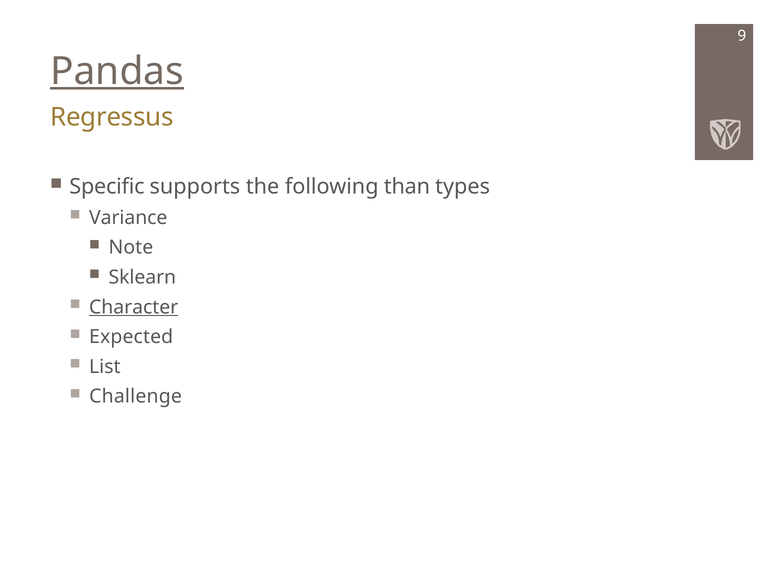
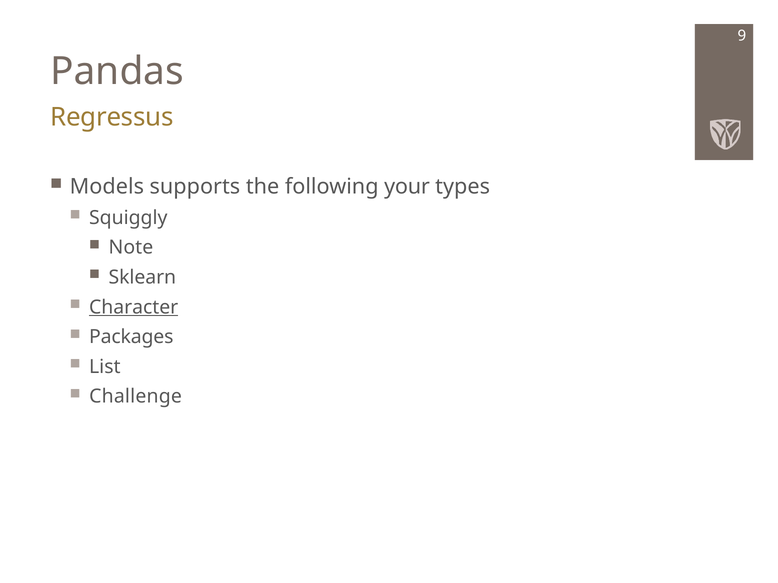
Pandas underline: present -> none
Specific: Specific -> Models
than: than -> your
Variance: Variance -> Squiggly
Expected: Expected -> Packages
